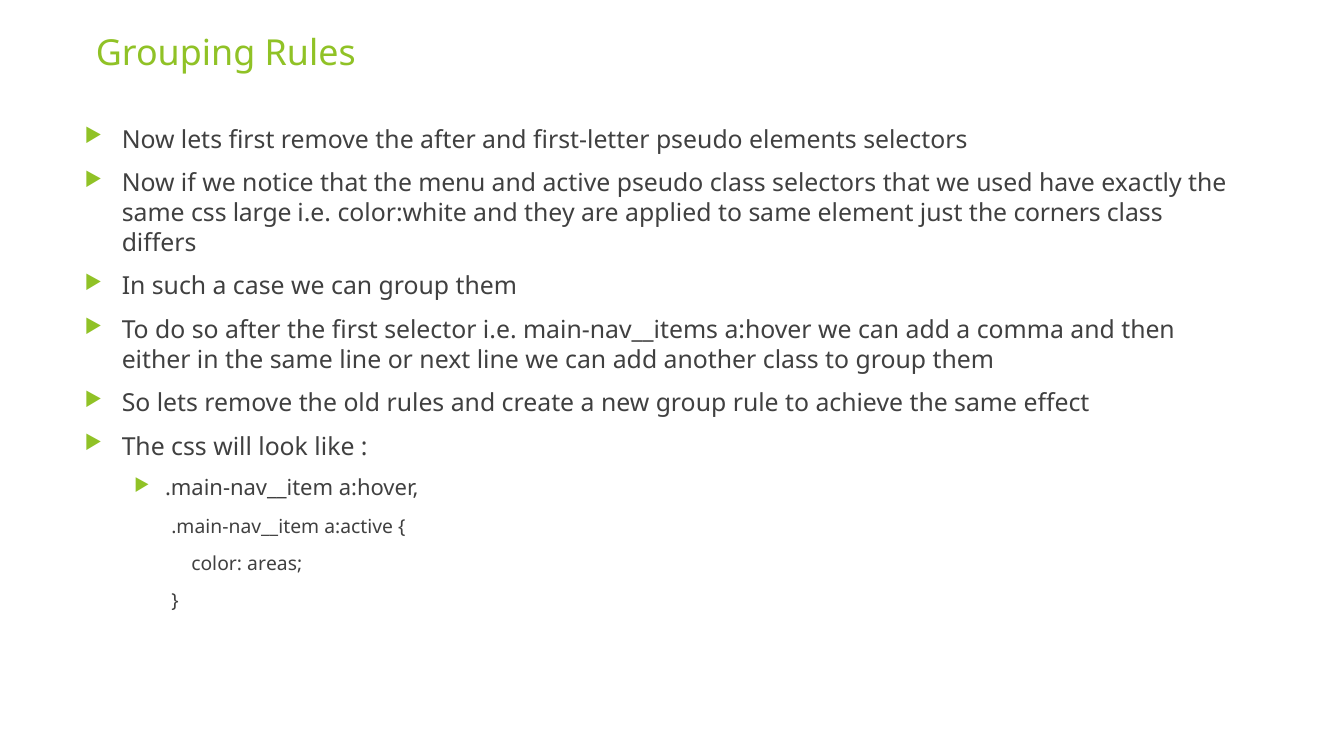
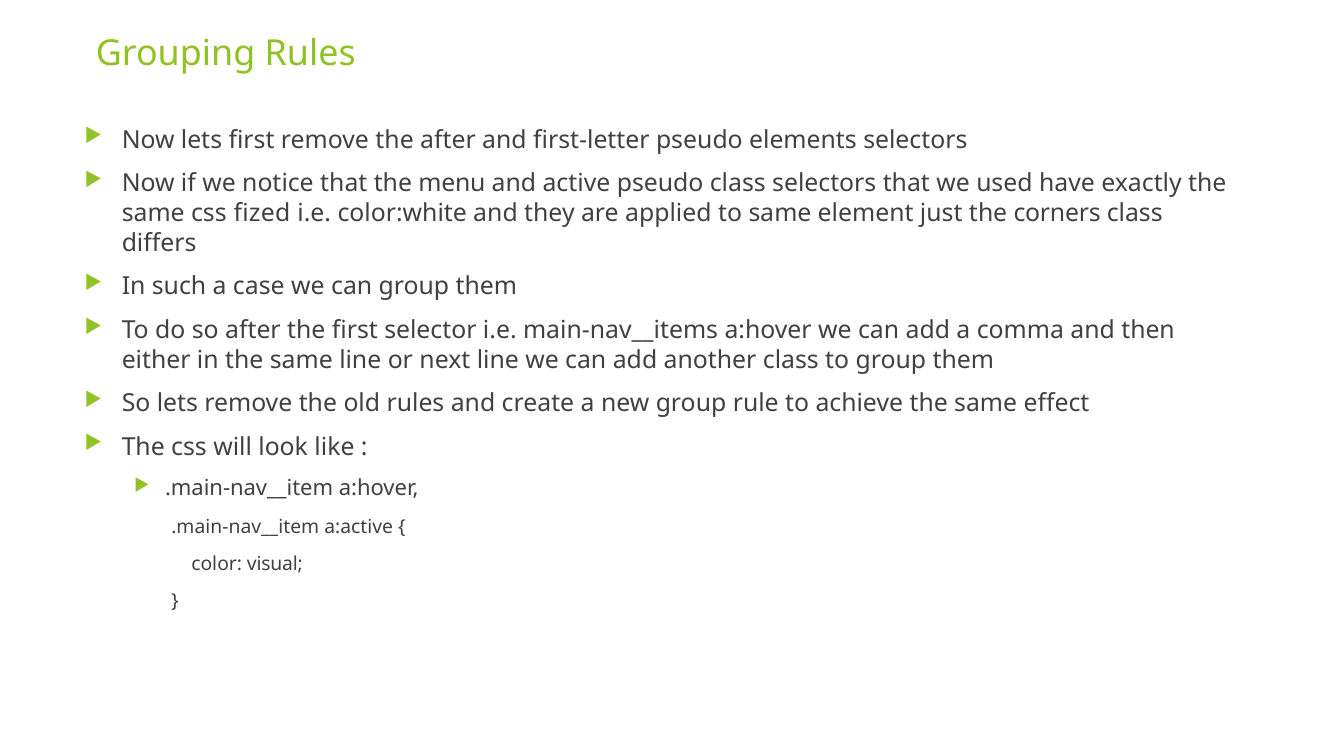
large: large -> fized
areas: areas -> visual
